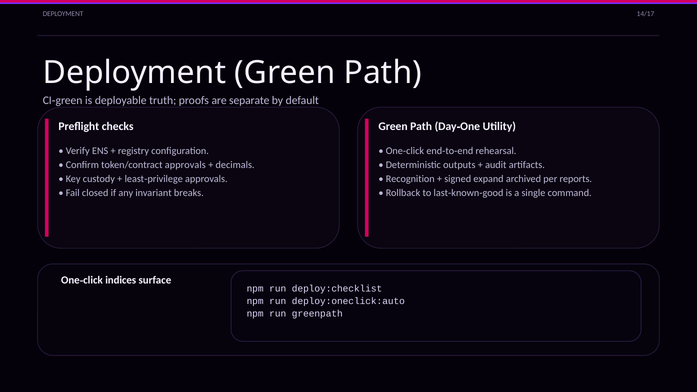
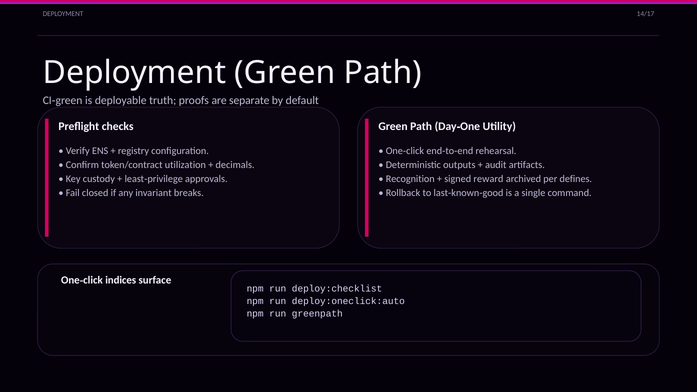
token/contract approvals: approvals -> utilization
expand: expand -> reward
reports: reports -> defines
